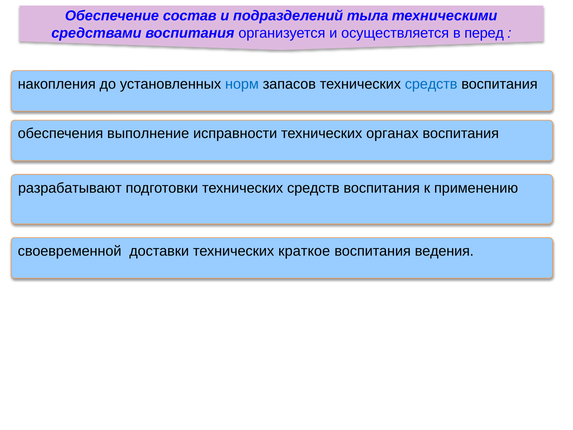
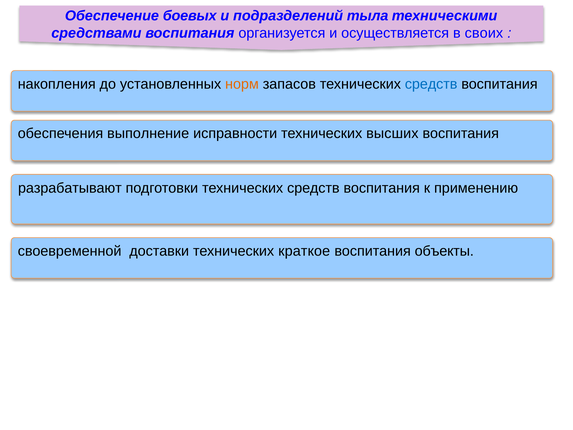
состав: состав -> боевых
перед: перед -> своих
норм colour: blue -> orange
органах: органах -> высших
ведения: ведения -> объекты
